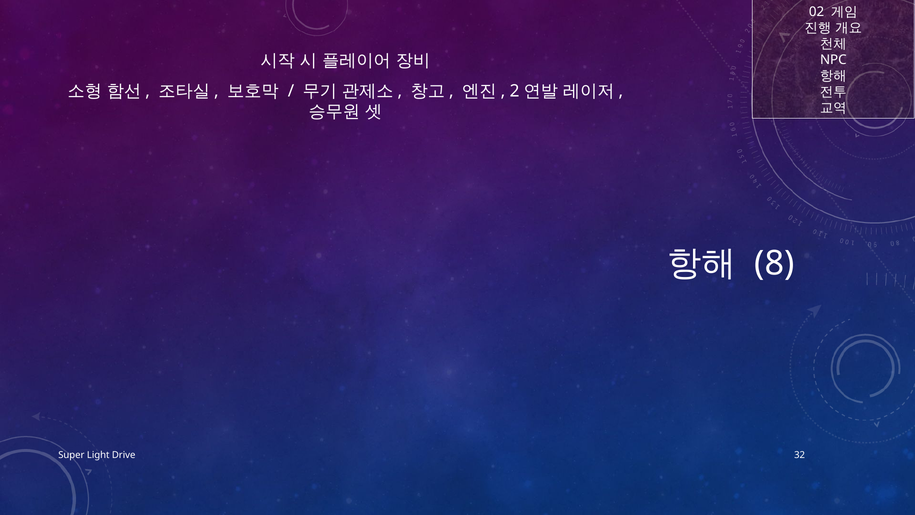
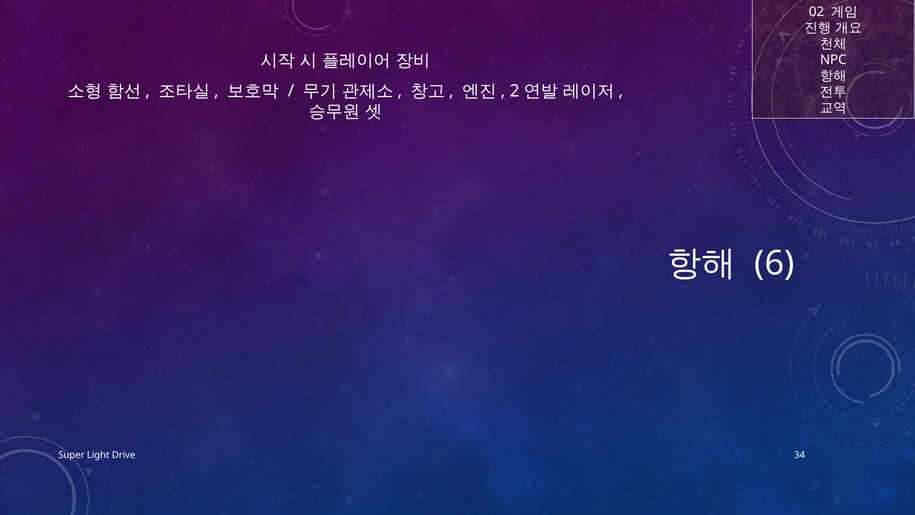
8: 8 -> 6
32: 32 -> 34
